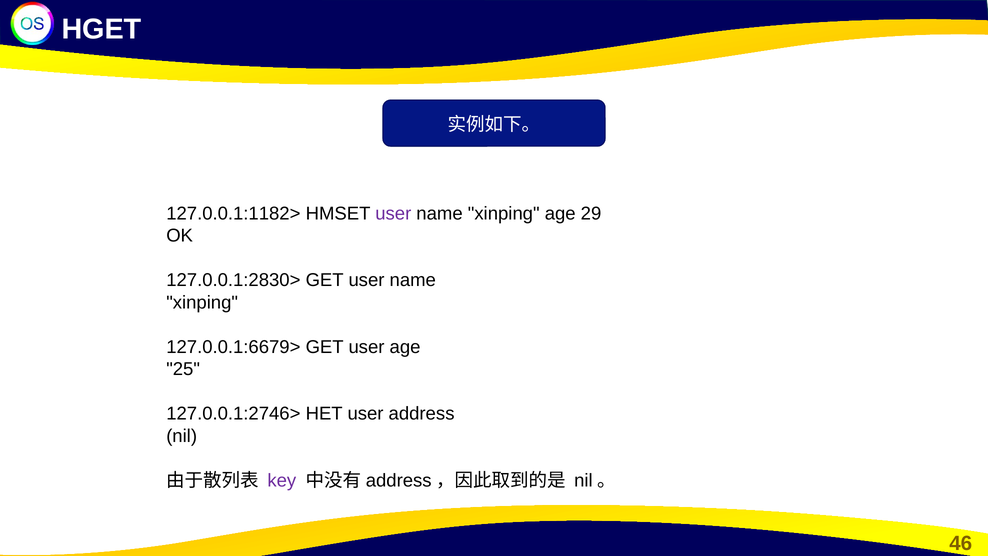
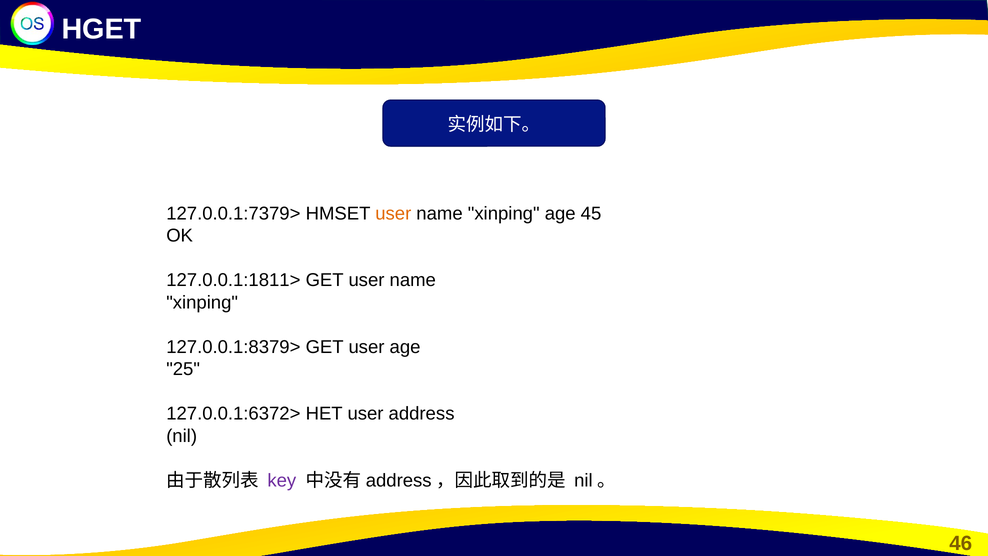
127.0.0.1:1182>: 127.0.0.1:1182> -> 127.0.0.1:7379>
user at (393, 214) colour: purple -> orange
29: 29 -> 45
127.0.0.1:2830>: 127.0.0.1:2830> -> 127.0.0.1:1811>
127.0.0.1:6679>: 127.0.0.1:6679> -> 127.0.0.1:8379>
127.0.0.1:2746>: 127.0.0.1:2746> -> 127.0.0.1:6372>
